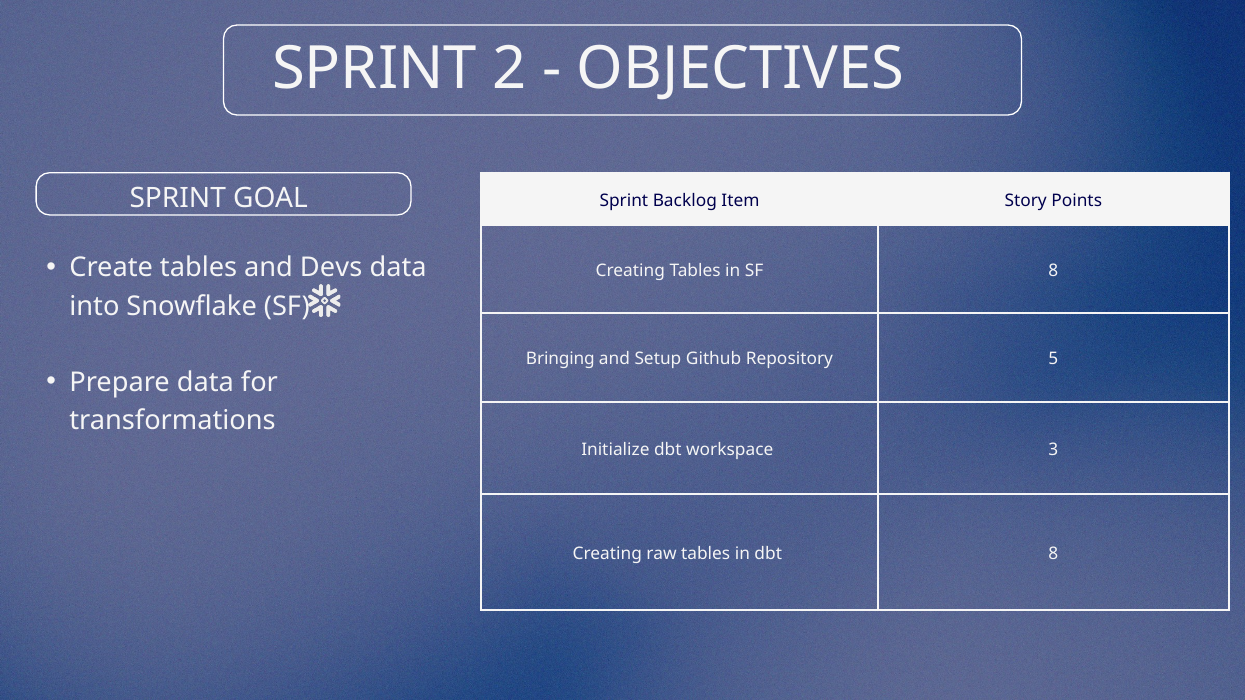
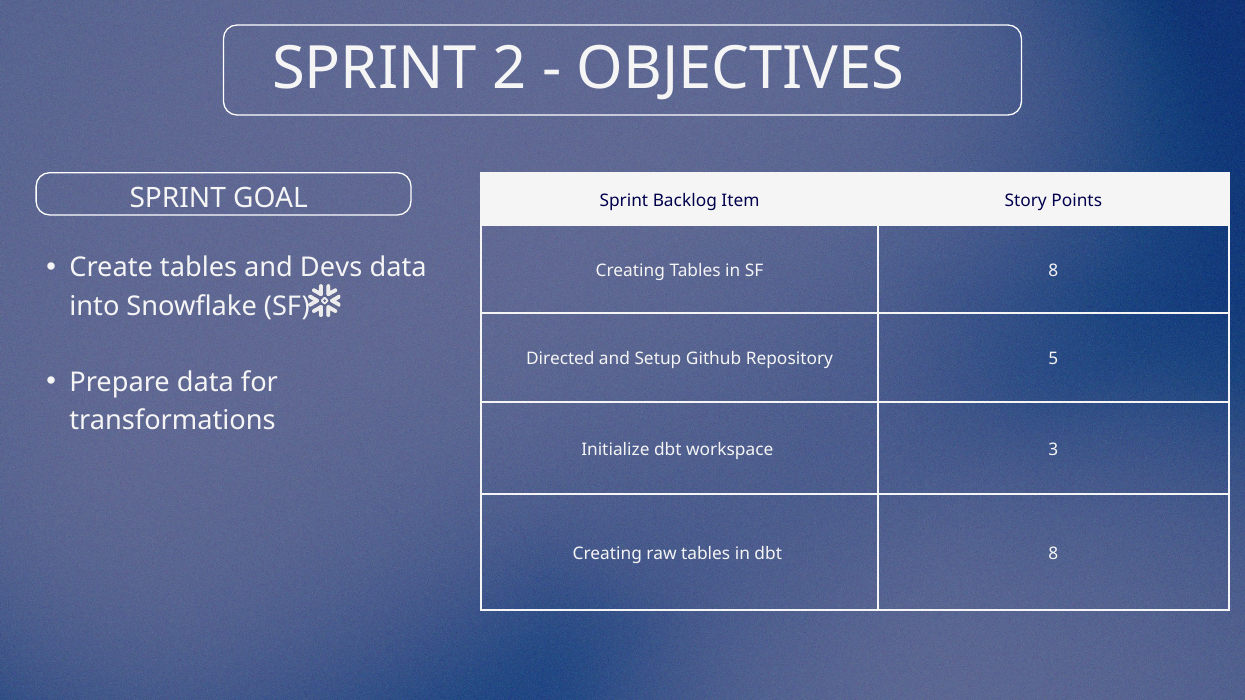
Bringing: Bringing -> Directed
